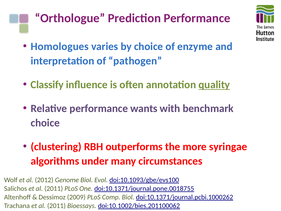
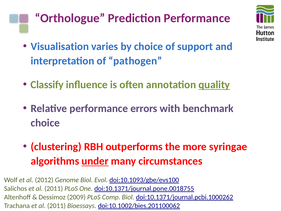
Homologues: Homologues -> Visualisation
enzyme: enzyme -> support
wants: wants -> errors
under underline: none -> present
